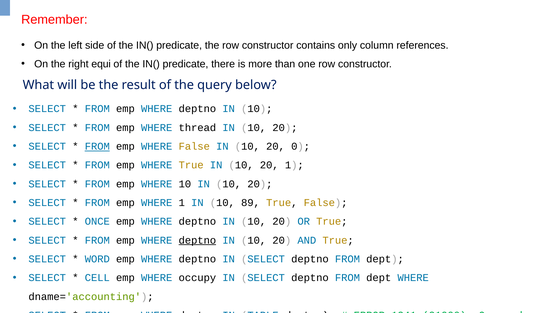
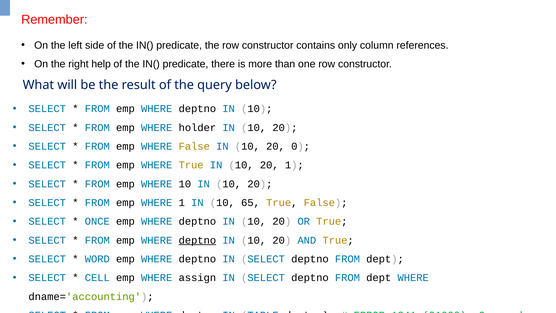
equi: equi -> help
thread: thread -> holder
FROM at (97, 146) underline: present -> none
89: 89 -> 65
occupy: occupy -> assign
